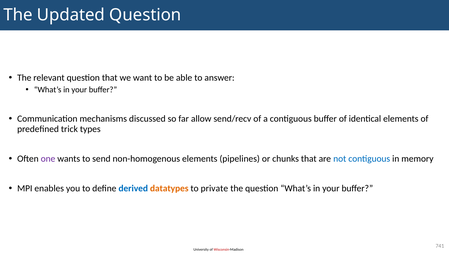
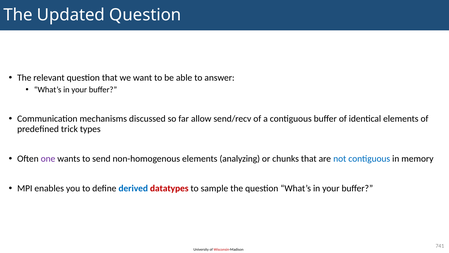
pipelines: pipelines -> analyzing
datatypes colour: orange -> red
private: private -> sample
